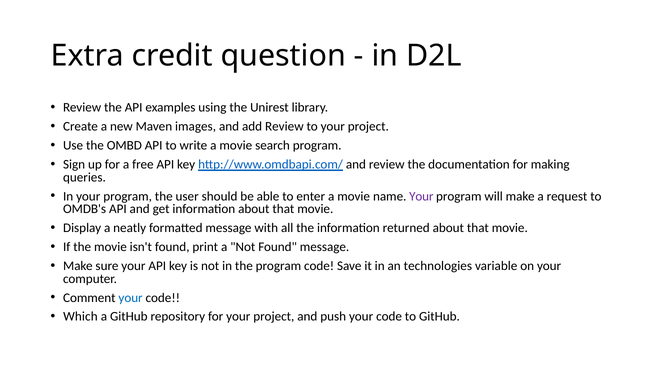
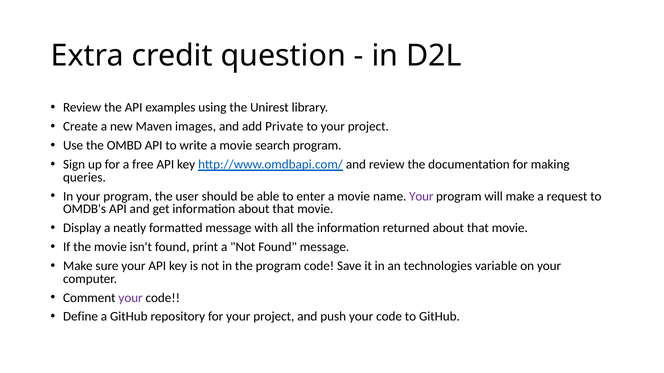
add Review: Review -> Private
your at (131, 298) colour: blue -> purple
Which: Which -> Define
